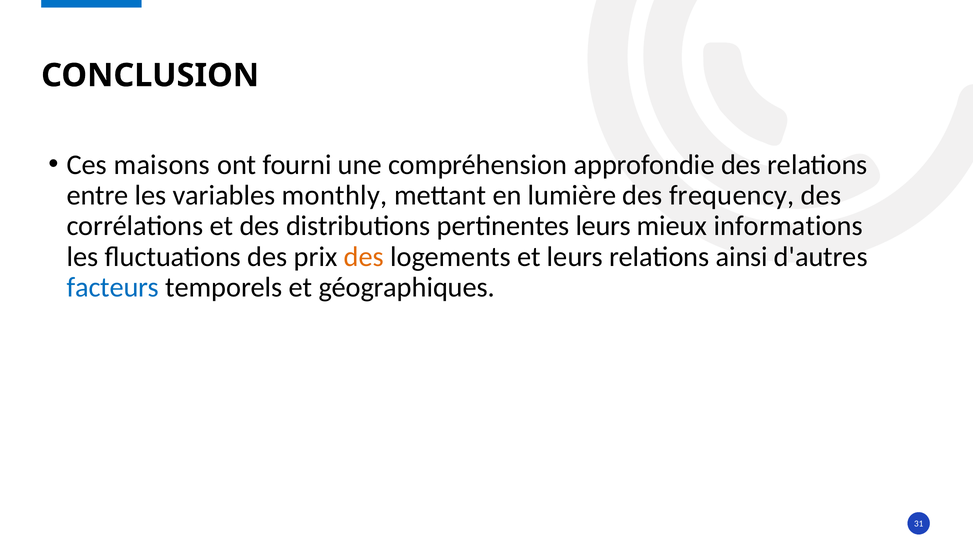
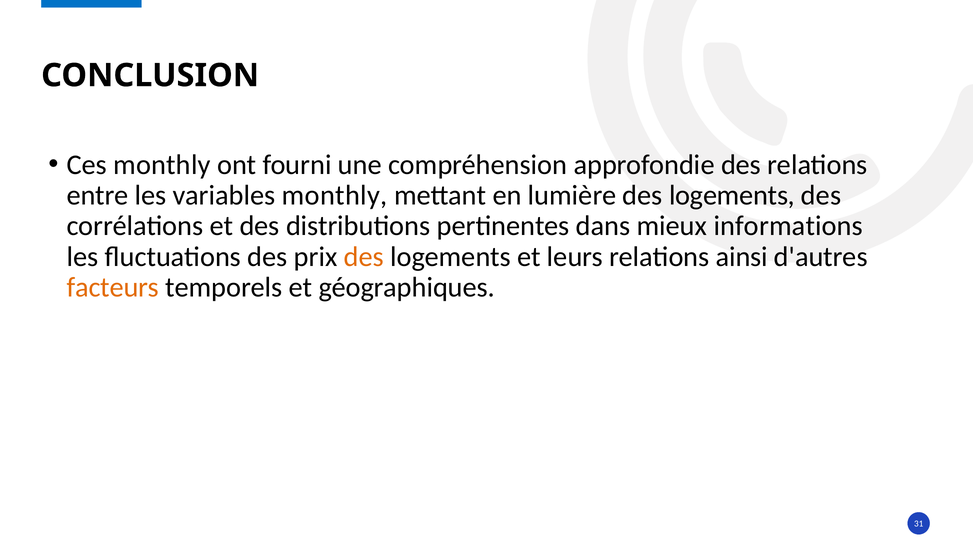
Ces maisons: maisons -> monthly
lumière des frequency: frequency -> logements
pertinentes leurs: leurs -> dans
facteurs colour: blue -> orange
